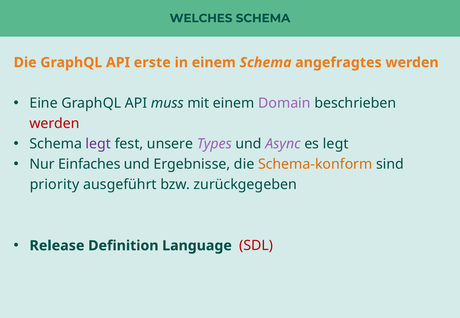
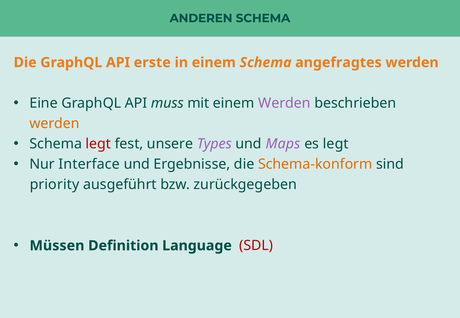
WELCHES: WELCHES -> ANDEREN
einem Domain: Domain -> Werden
werden at (55, 124) colour: red -> orange
legt at (98, 144) colour: purple -> red
Async: Async -> Maps
Einfaches: Einfaches -> Interface
Release: Release -> Müssen
